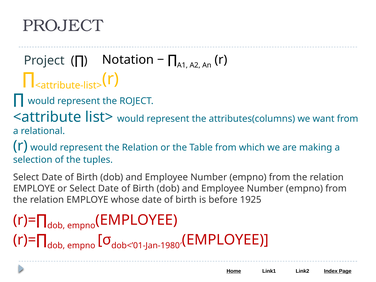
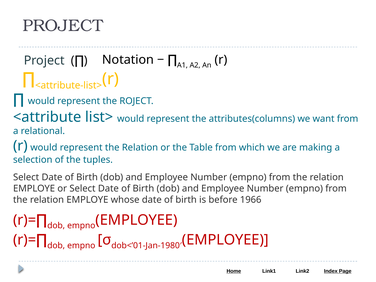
1925: 1925 -> 1966
